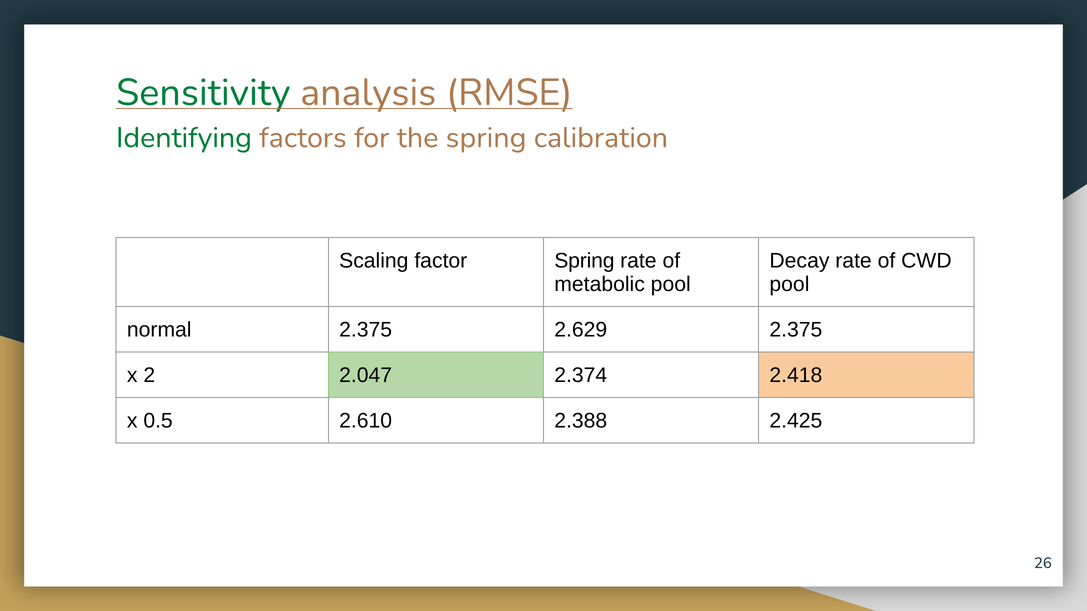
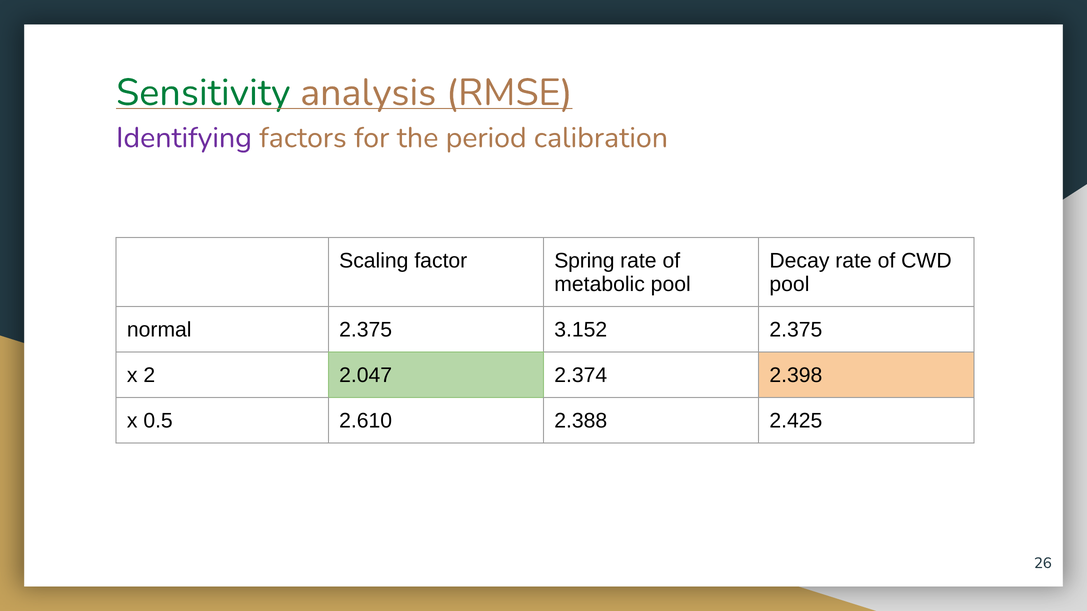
Identifying colour: green -> purple
the spring: spring -> period
2.629: 2.629 -> 3.152
2.418: 2.418 -> 2.398
